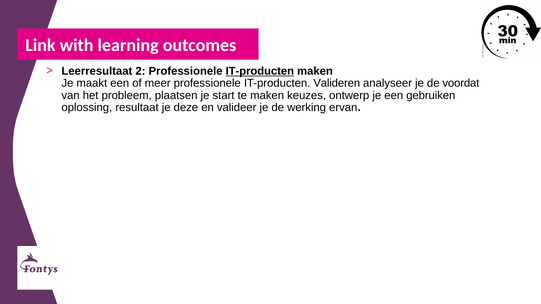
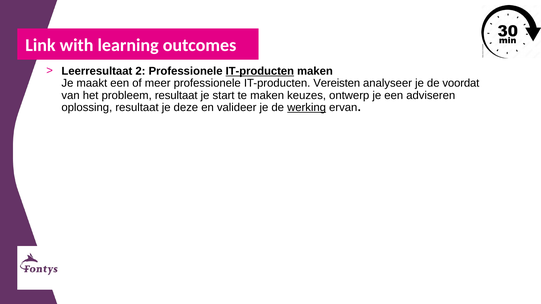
Valideren: Valideren -> Vereisten
probleem plaatsen: plaatsen -> resultaat
gebruiken: gebruiken -> adviseren
werking underline: none -> present
